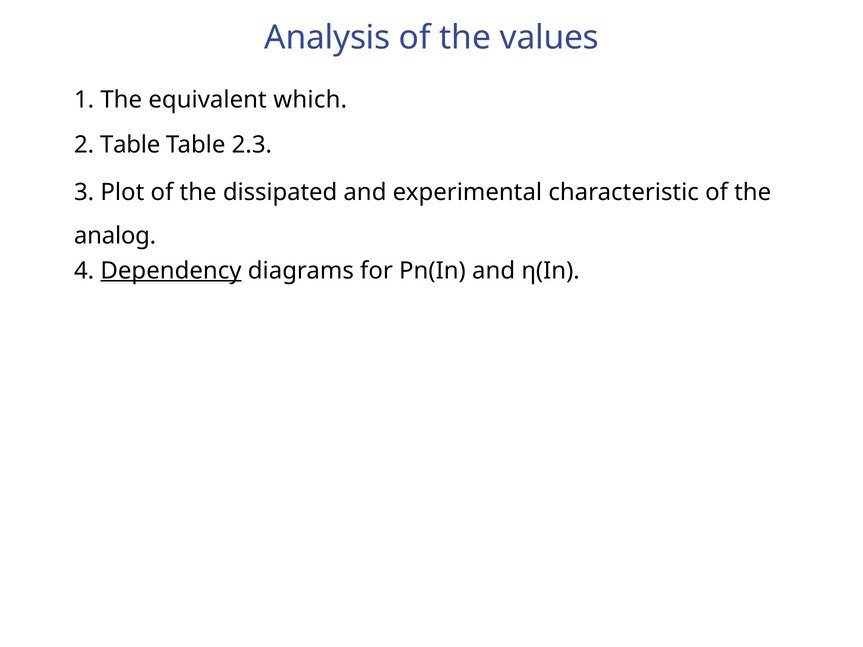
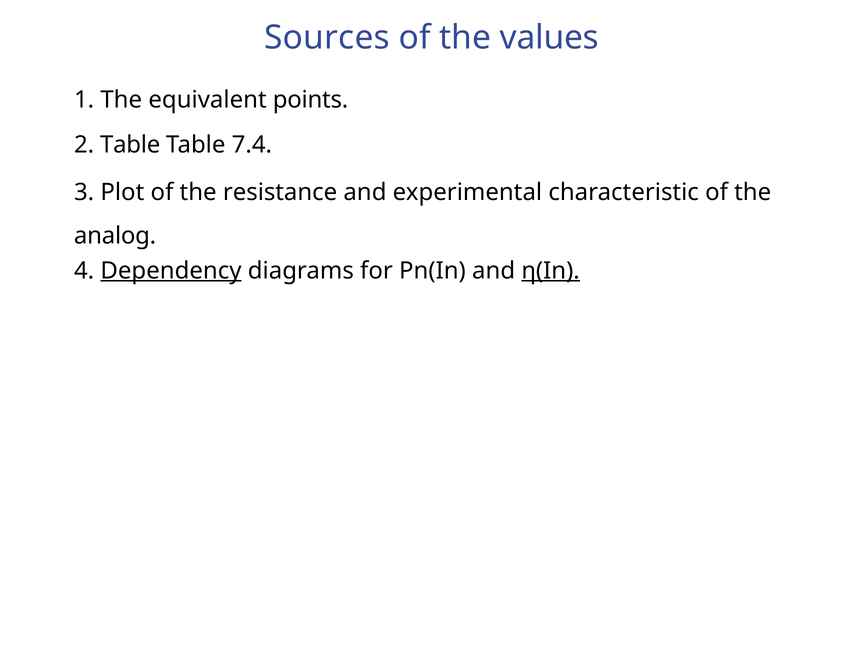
Analysis: Analysis -> Sources
which: which -> points
2.3: 2.3 -> 7.4
dissipated: dissipated -> resistance
η(In underline: none -> present
